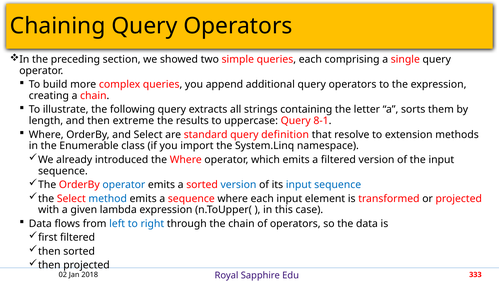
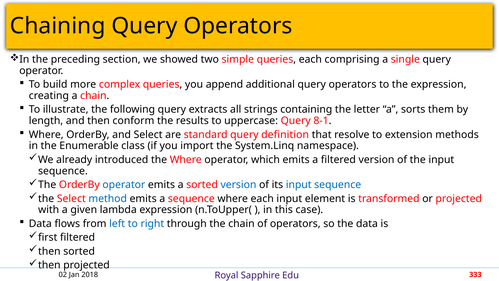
extreme: extreme -> conform
